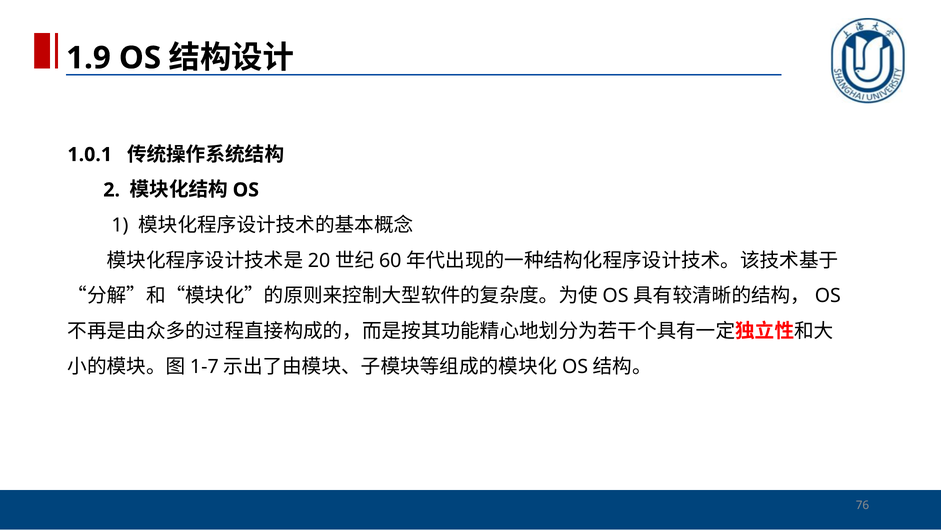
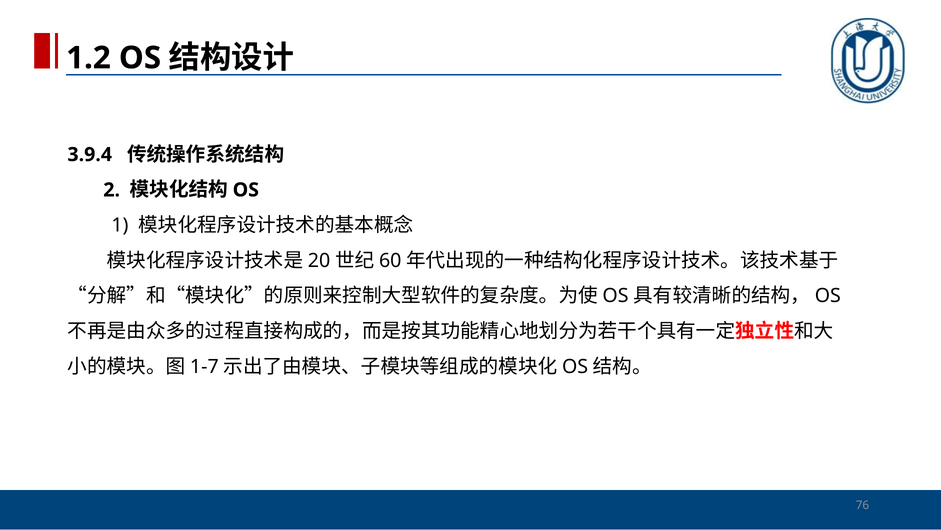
1.9: 1.9 -> 1.2
1.0.1: 1.0.1 -> 3.9.4
